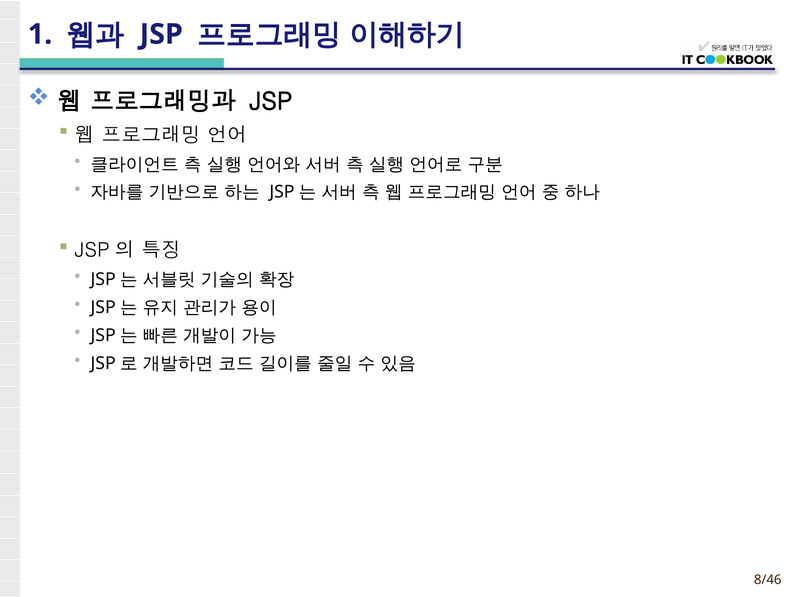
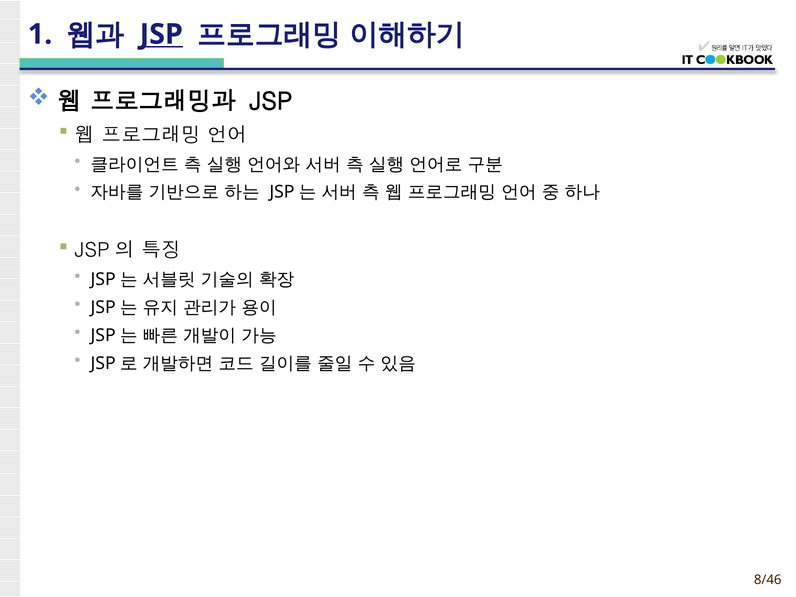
JSP at (161, 34) underline: none -> present
